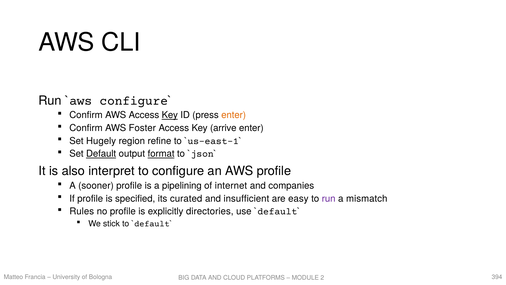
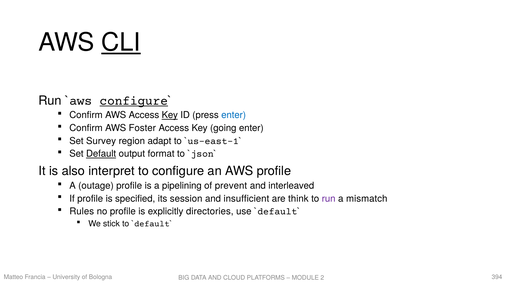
CLI underline: none -> present
configure at (134, 100) underline: none -> present
enter at (234, 115) colour: orange -> blue
arrive: arrive -> going
Hugely: Hugely -> Survey
refine: refine -> adapt
format underline: present -> none
sooner: sooner -> outage
internet: internet -> prevent
companies: companies -> interleaved
curated: curated -> session
easy: easy -> think
